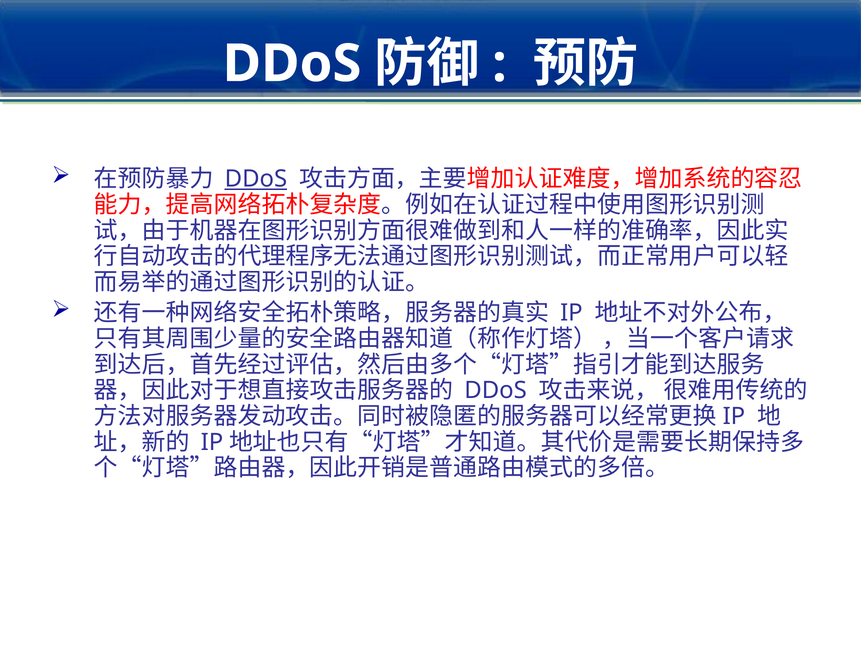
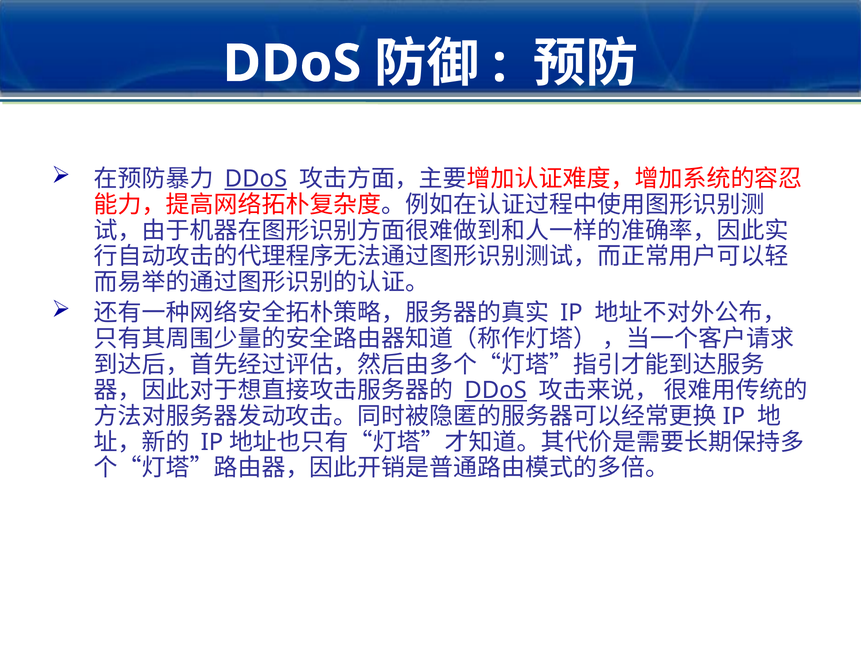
DDoS at (496, 390) underline: none -> present
